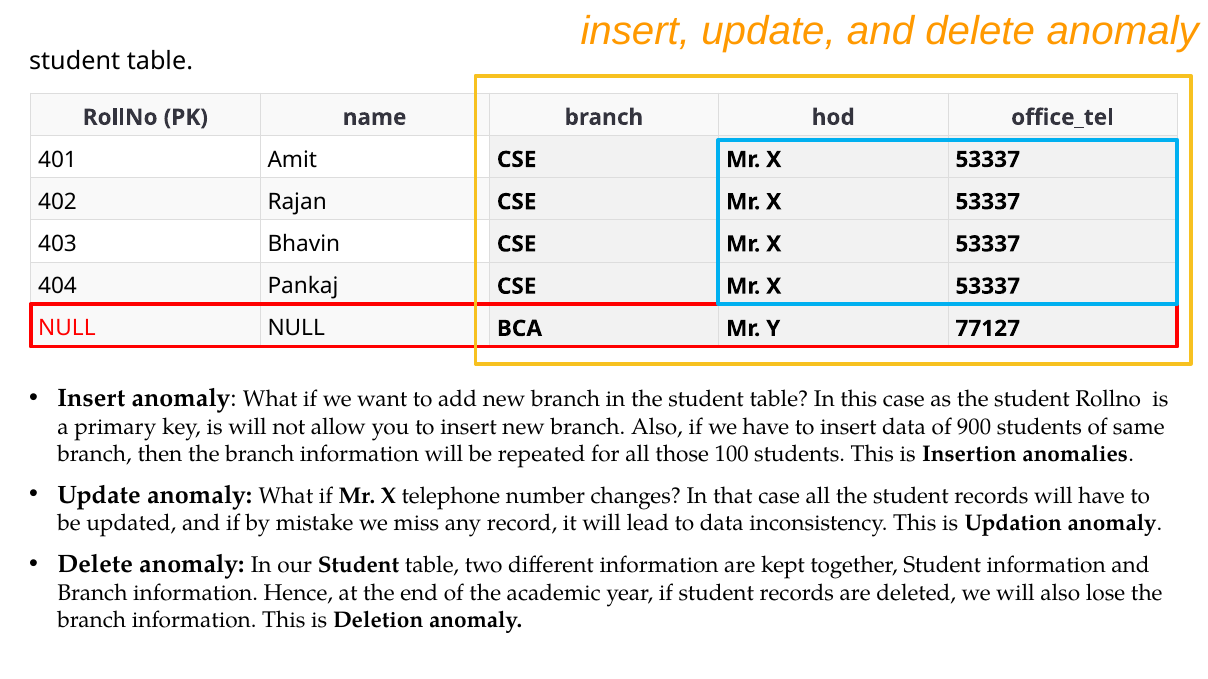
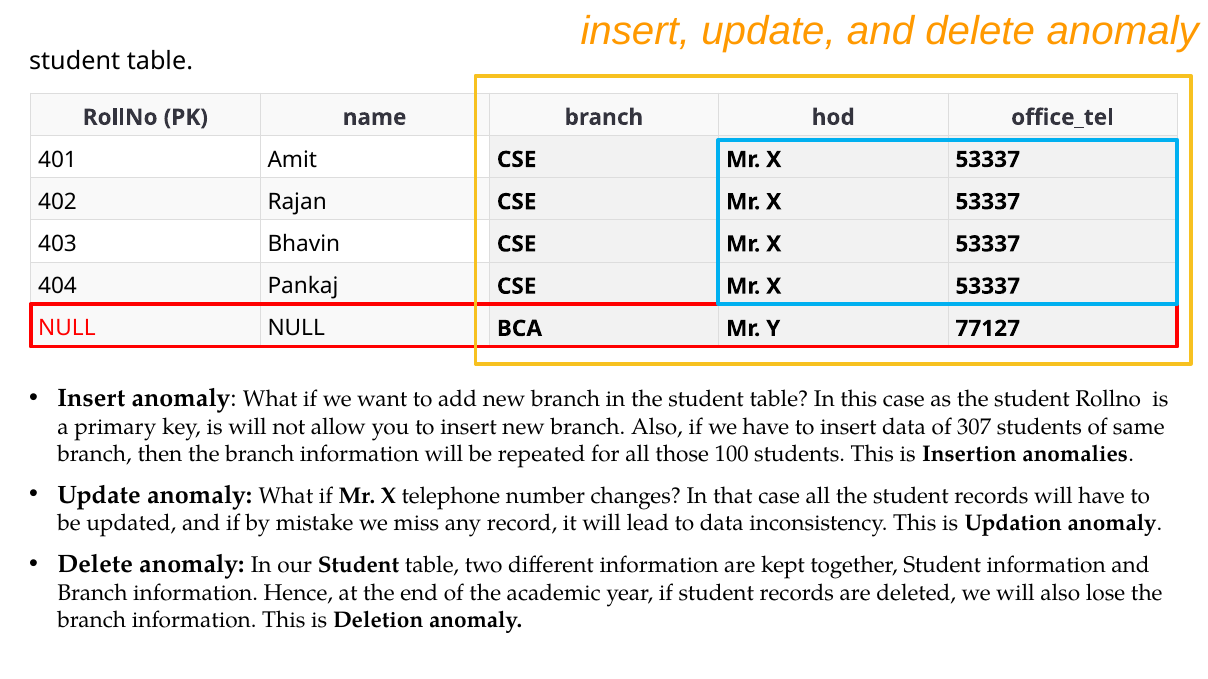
900: 900 -> 307
